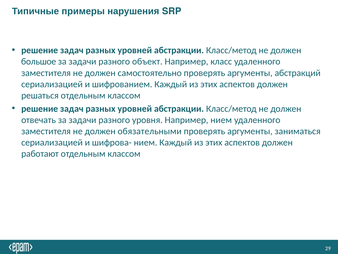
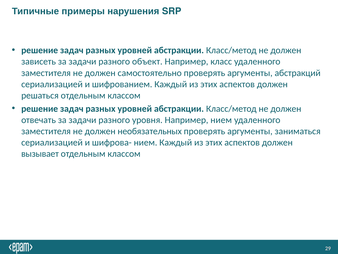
большое: большое -> зависеть
обязательными: обязательными -> необязательных
работают: работают -> вызывает
